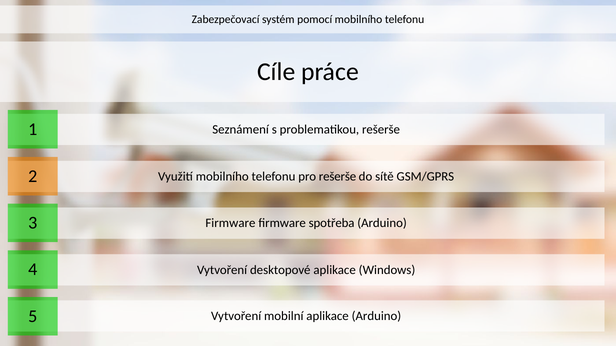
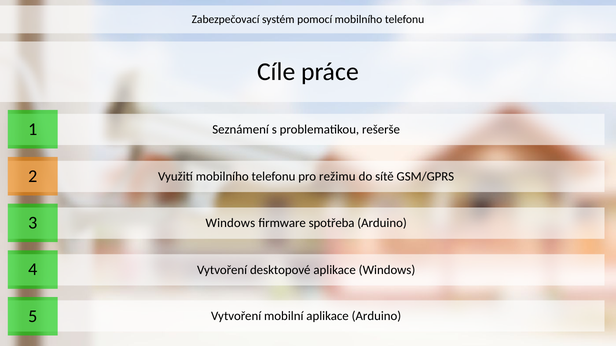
pro rešerše: rešerše -> režimu
Firmware at (230, 223): Firmware -> Windows
